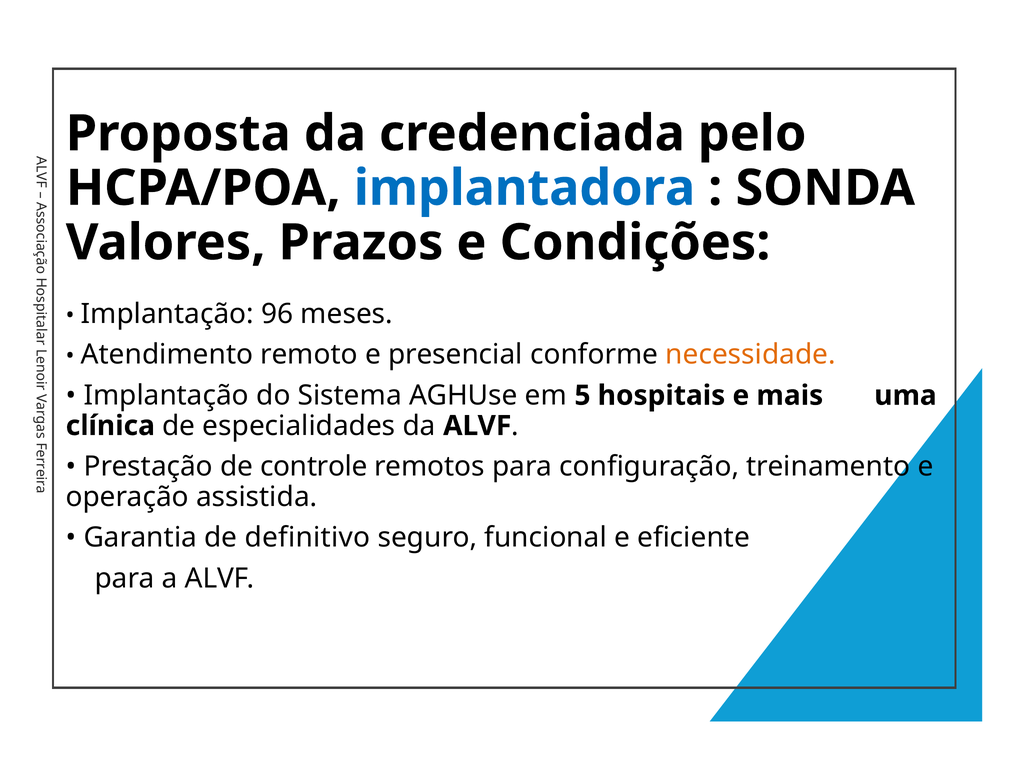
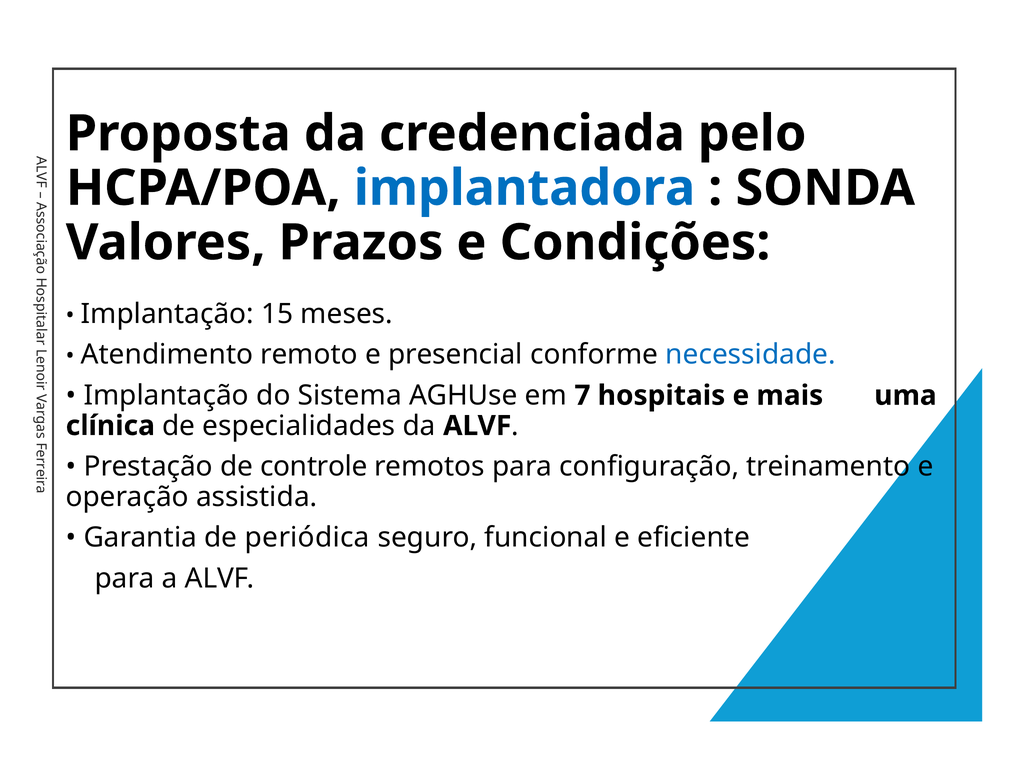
96: 96 -> 15
necessidade colour: orange -> blue
5: 5 -> 7
definitivo: definitivo -> periódica
